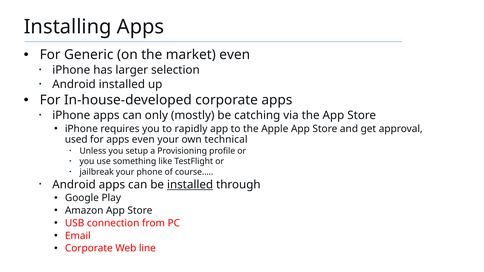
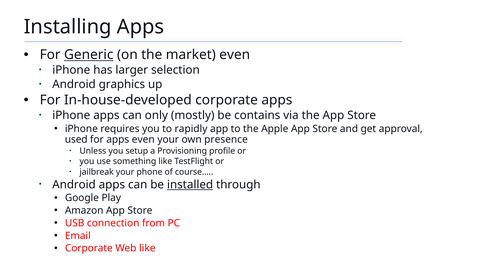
Generic underline: none -> present
Android installed: installed -> graphics
catching: catching -> contains
technical: technical -> presence
Web line: line -> like
